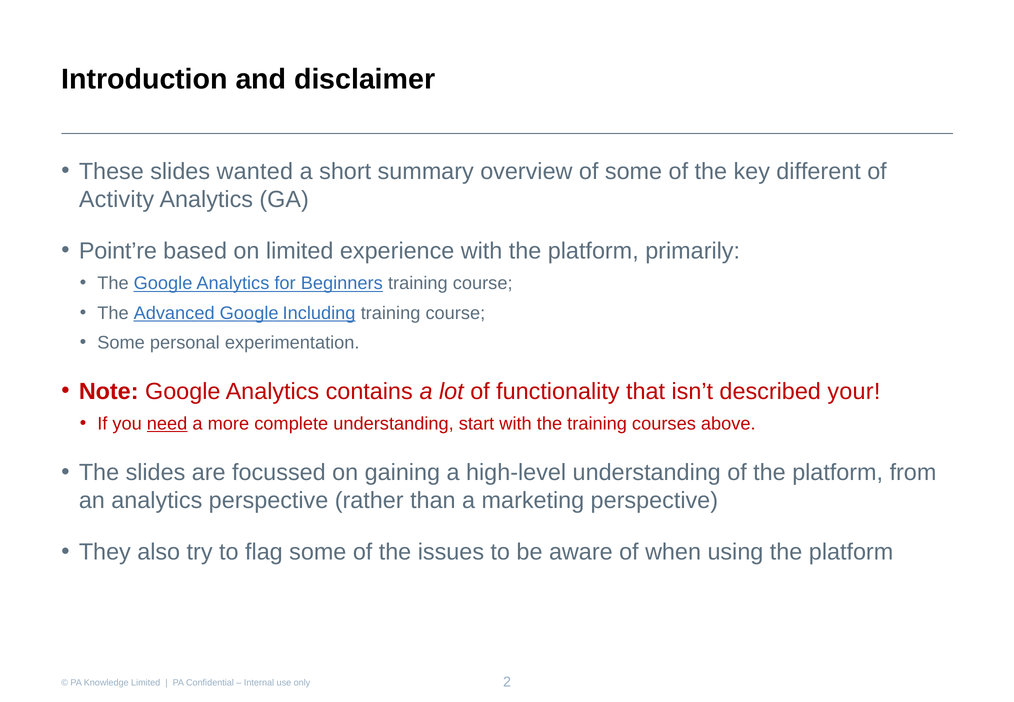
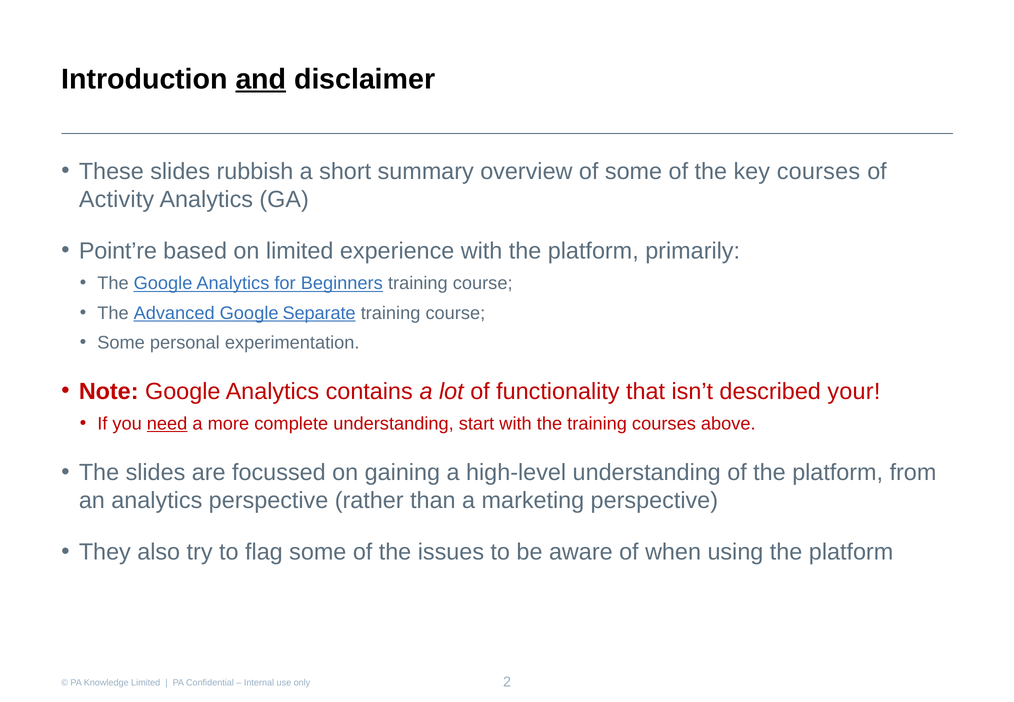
and underline: none -> present
wanted: wanted -> rubbish
key different: different -> courses
Including: Including -> Separate
